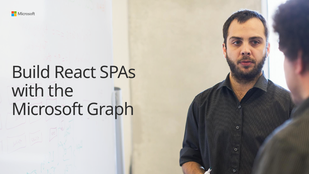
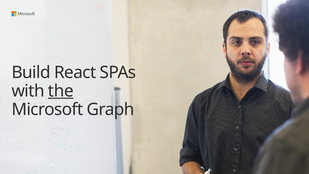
the underline: none -> present
